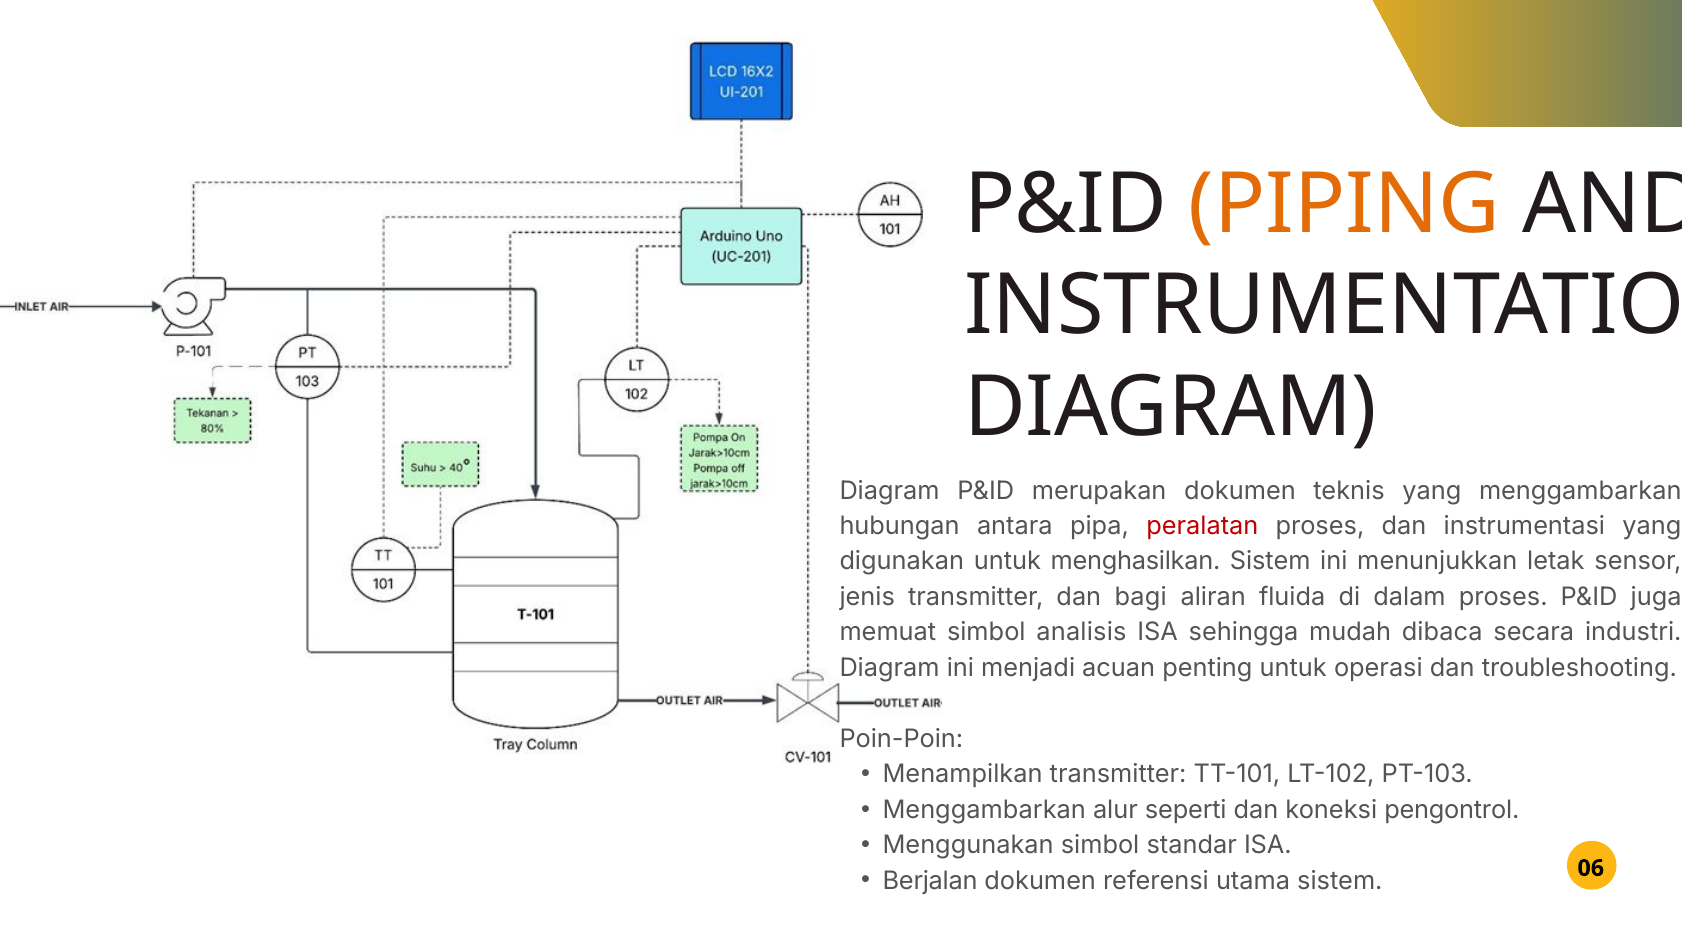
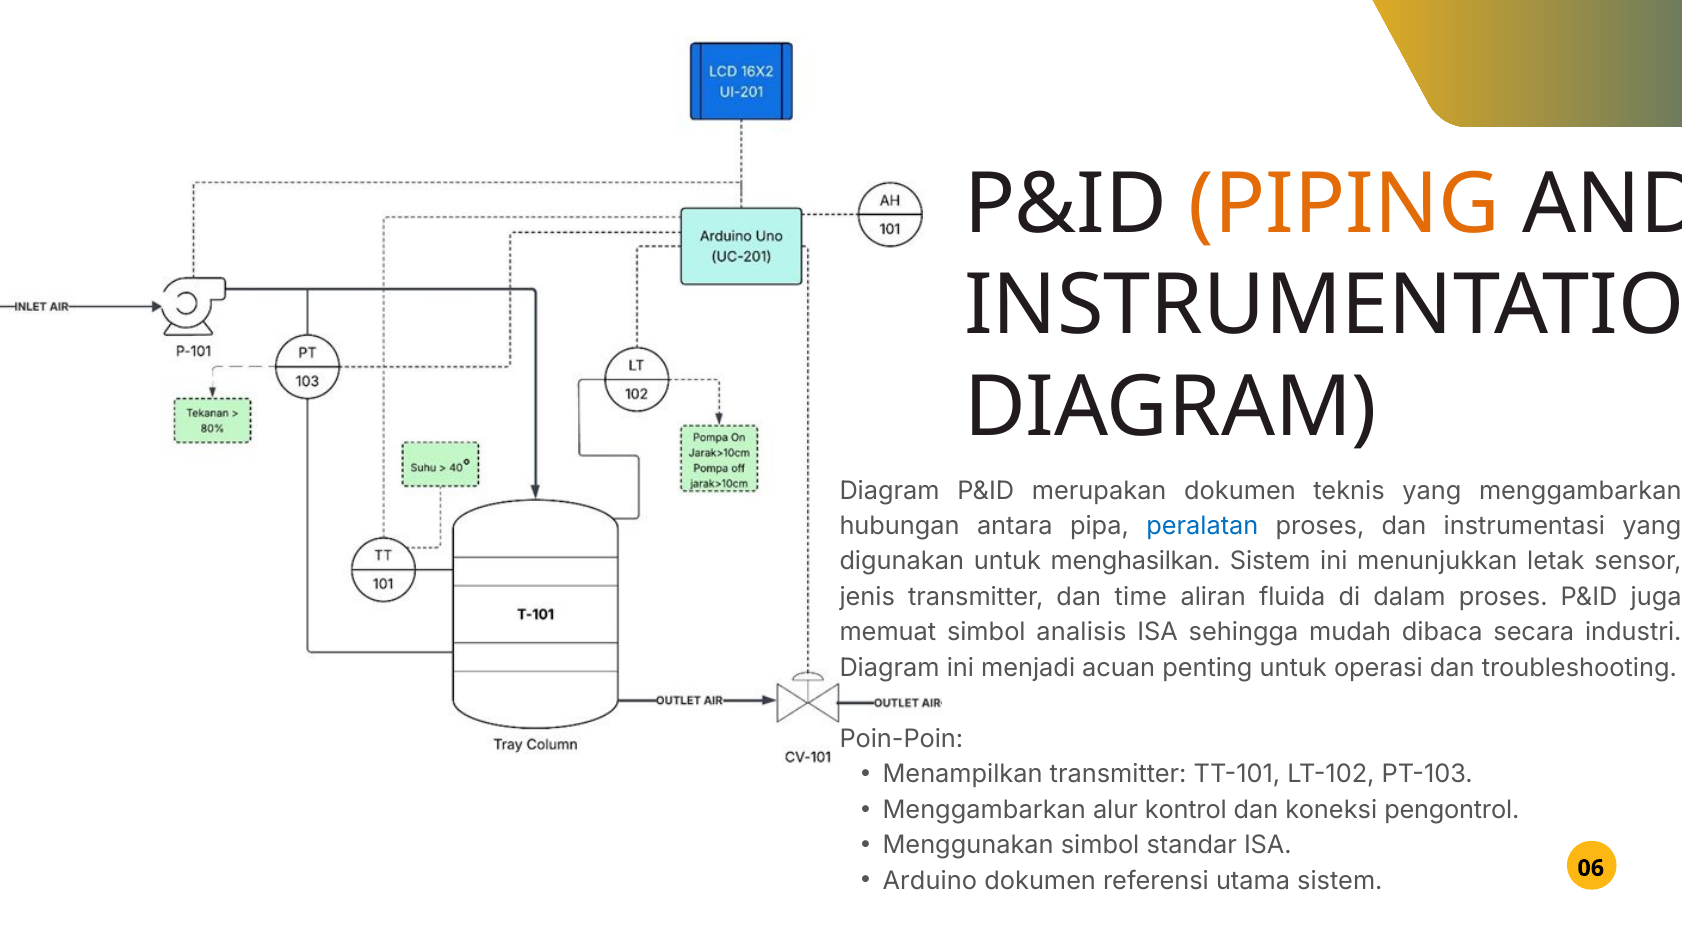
peralatan colour: red -> blue
bagi: bagi -> time
seperti: seperti -> kontrol
Berjalan: Berjalan -> Arduino
